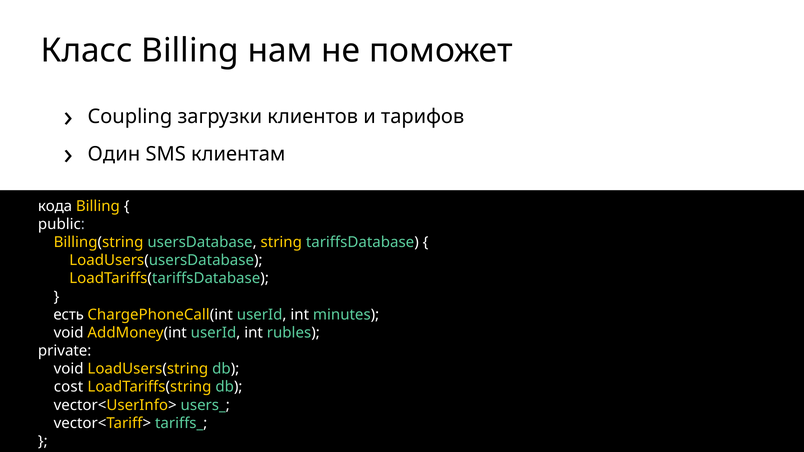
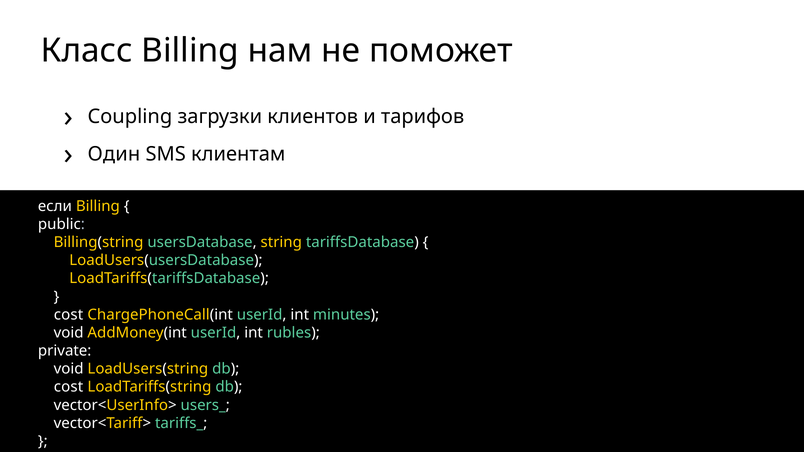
кода: кода -> если
есть at (69, 315): есть -> cost
